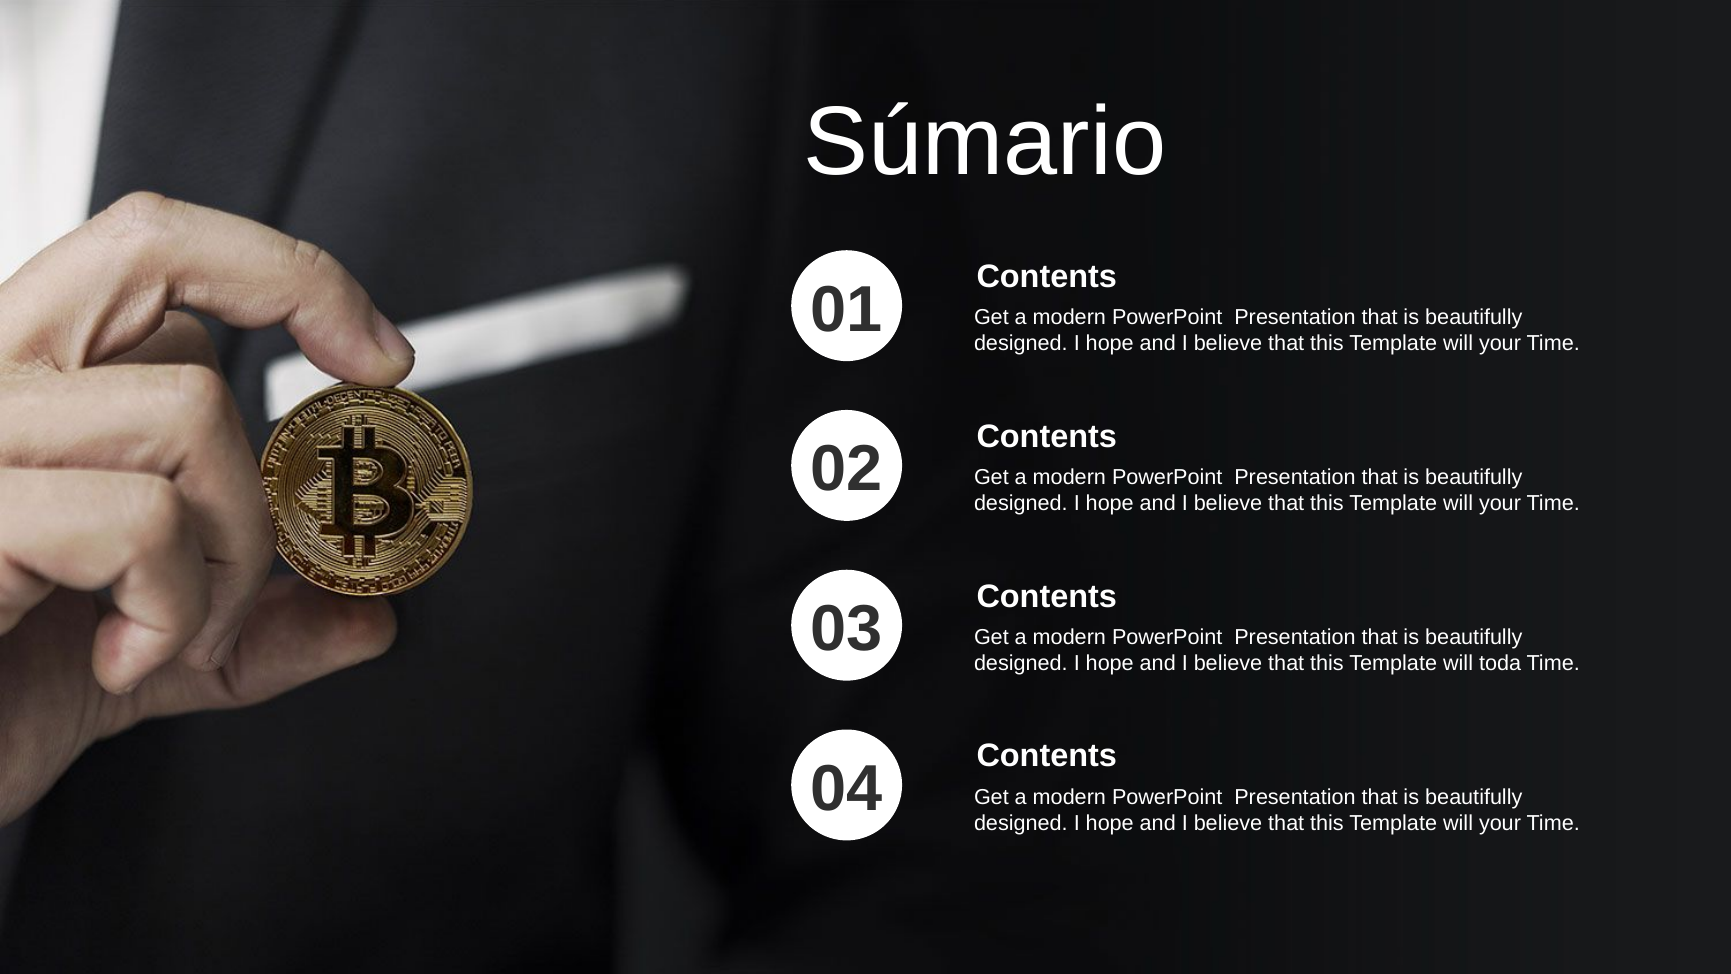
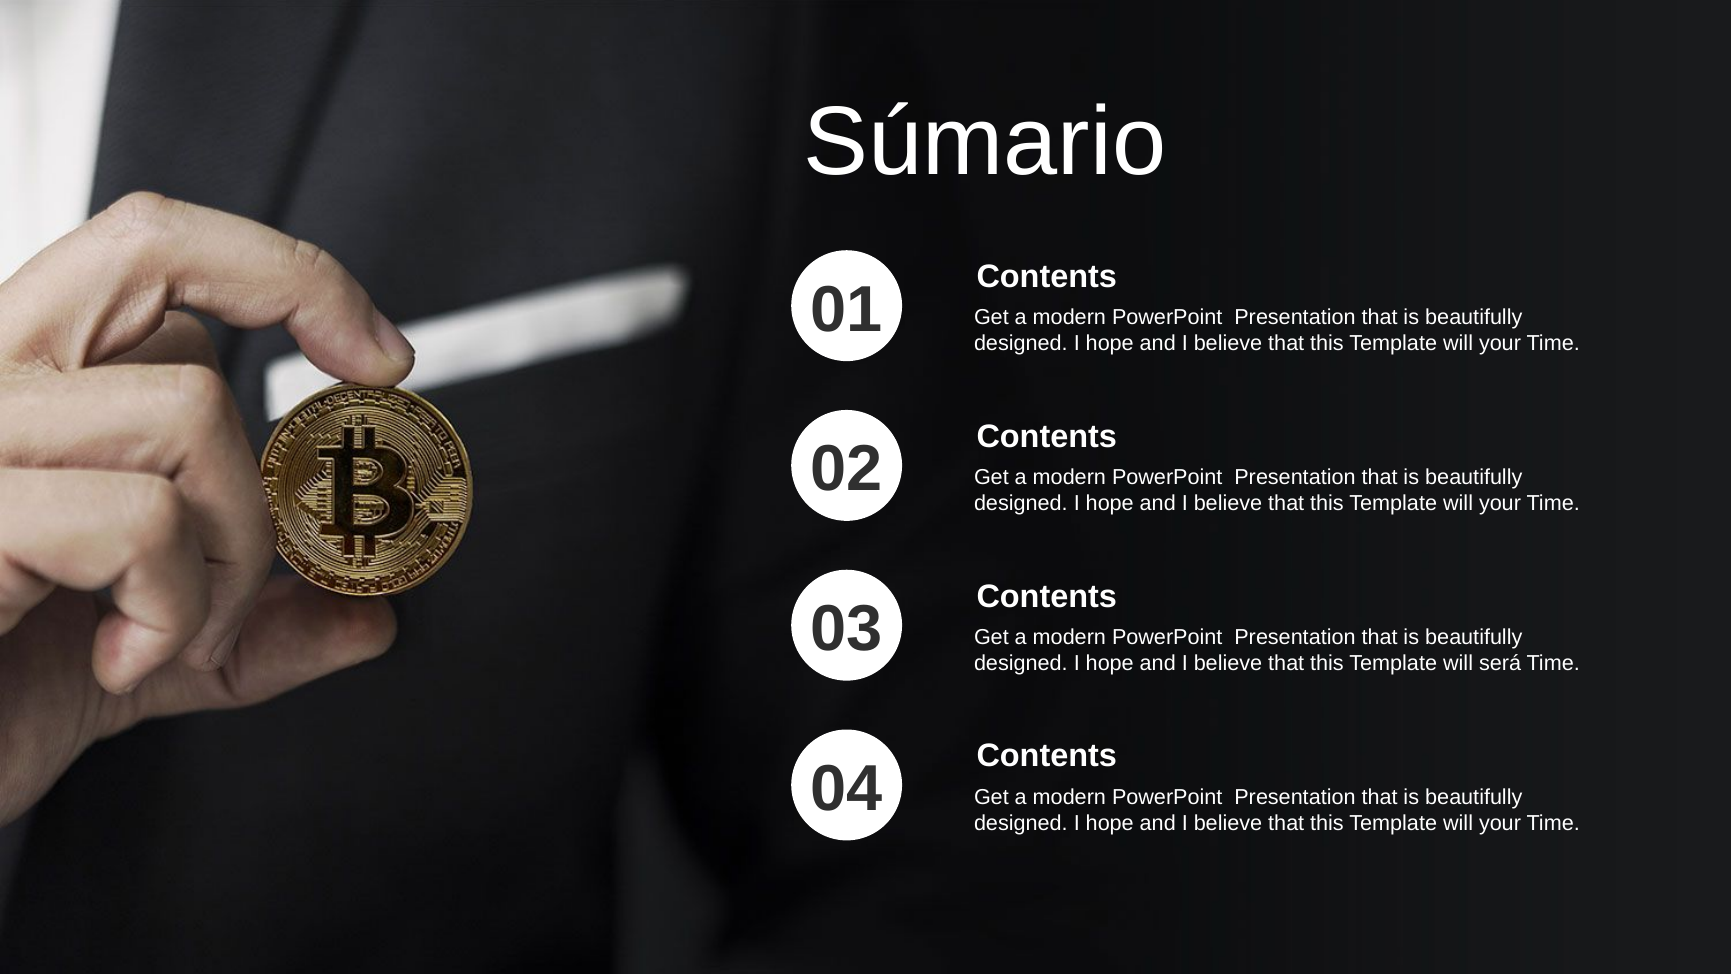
toda: toda -> será
